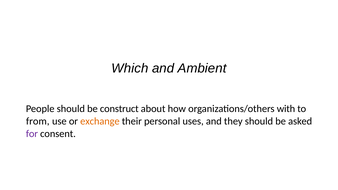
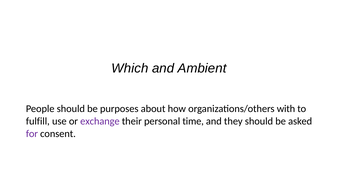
construct: construct -> purposes
from: from -> fulfill
exchange colour: orange -> purple
uses: uses -> time
